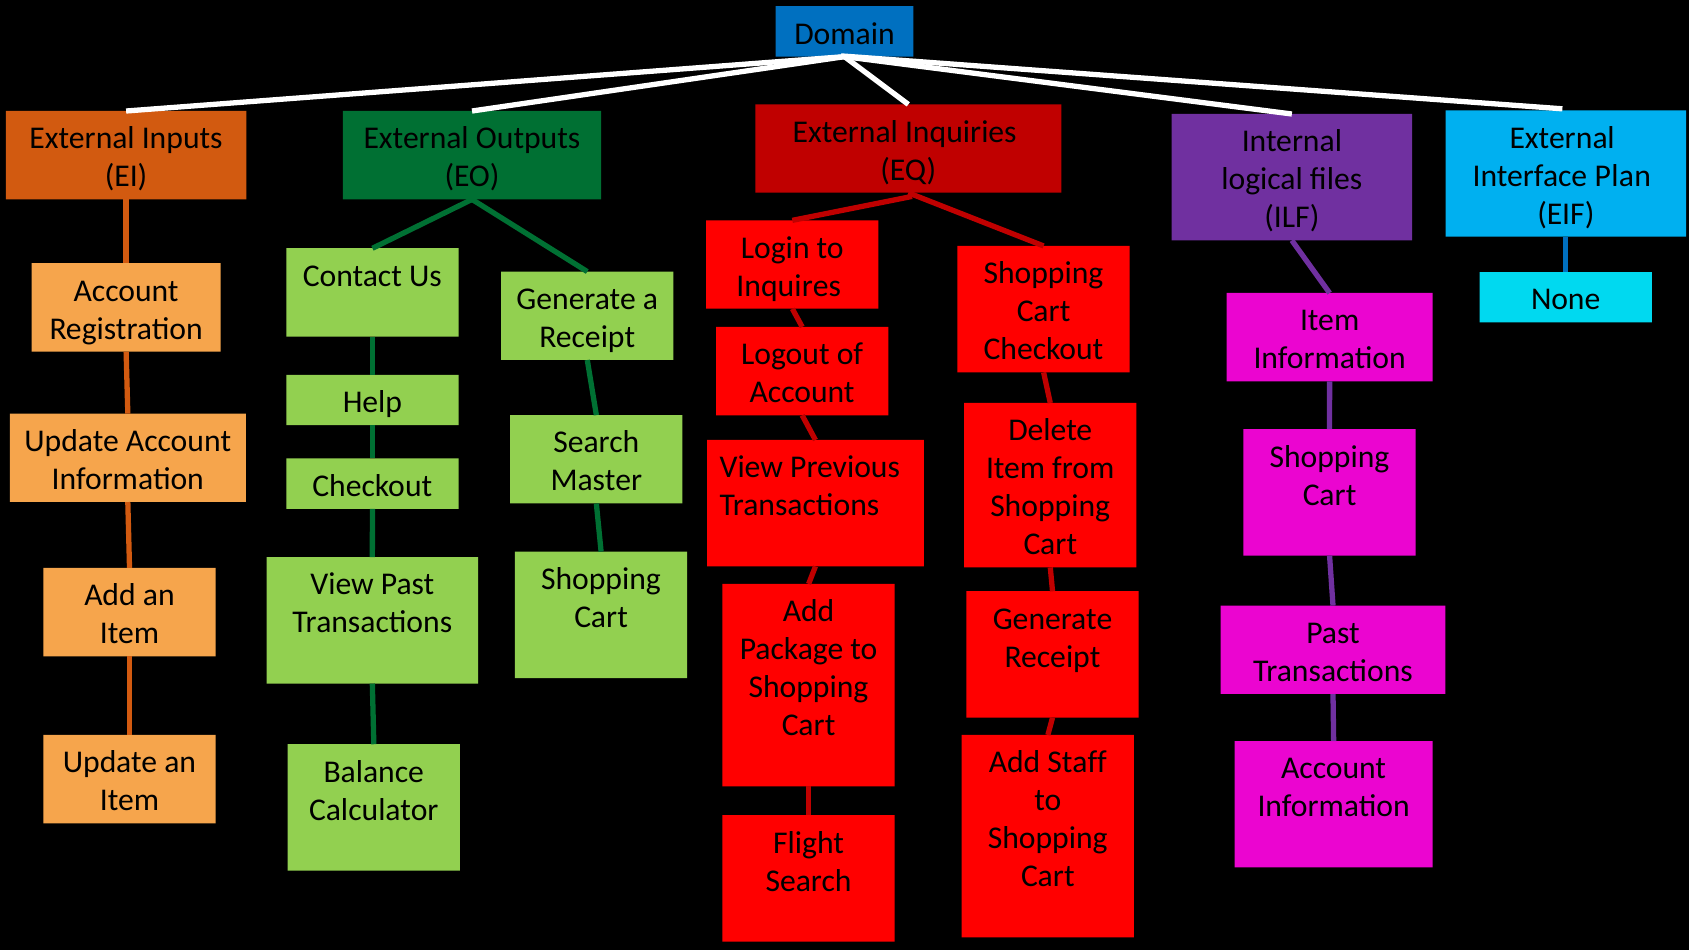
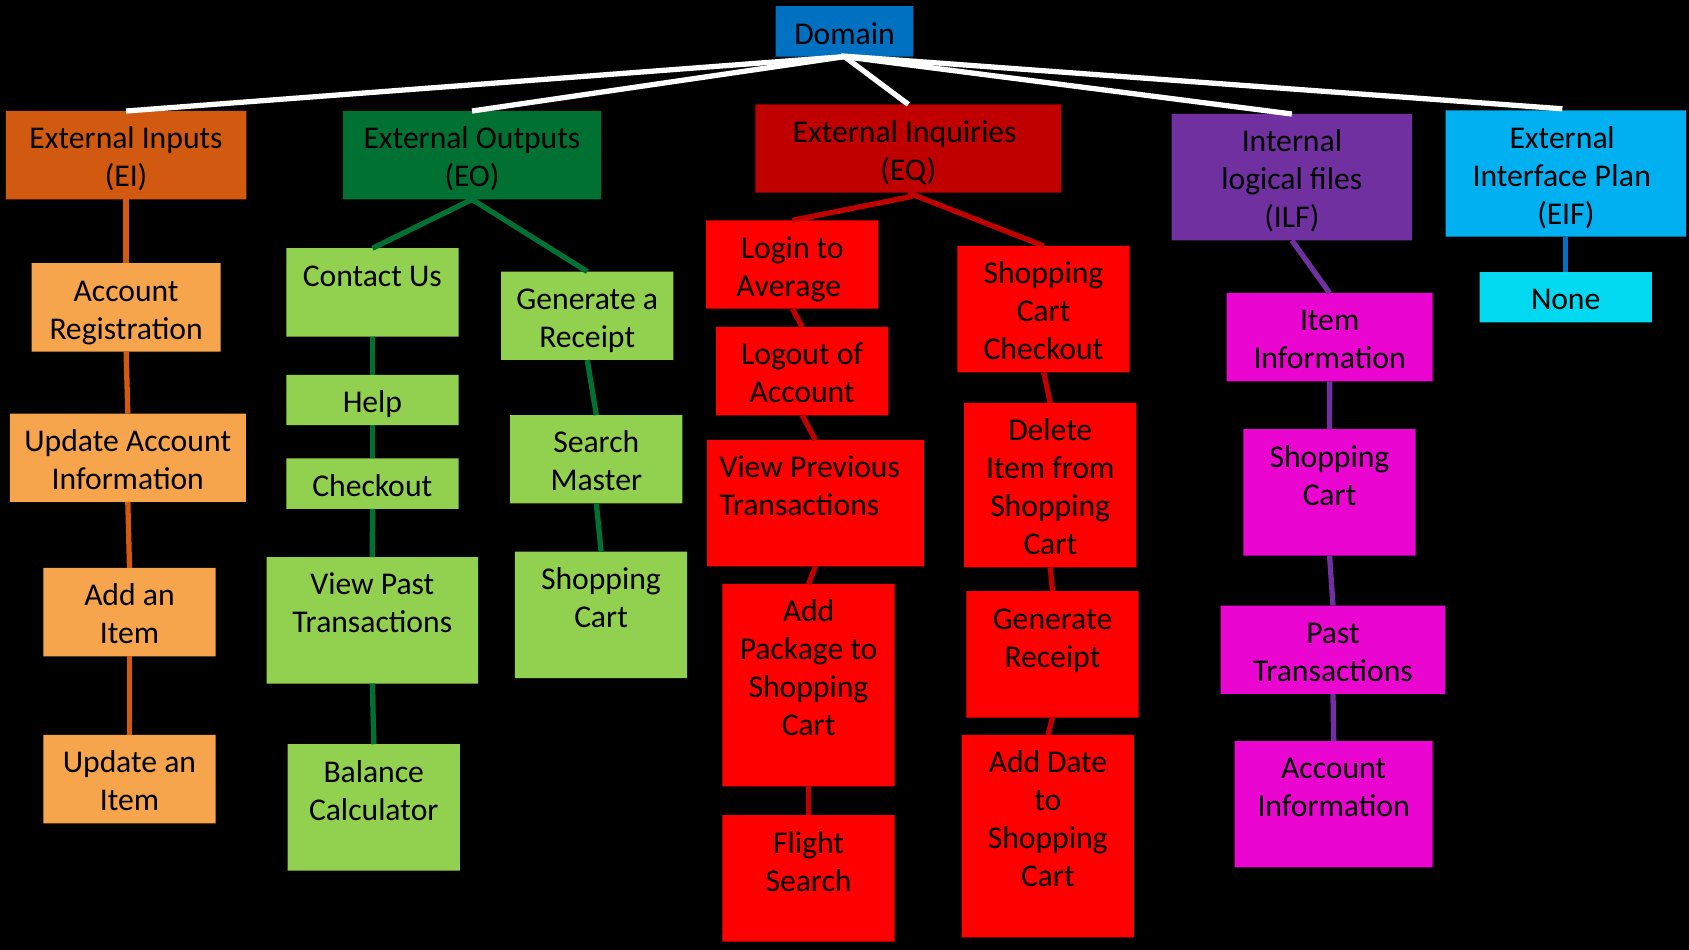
Inquires: Inquires -> Average
Staff: Staff -> Date
